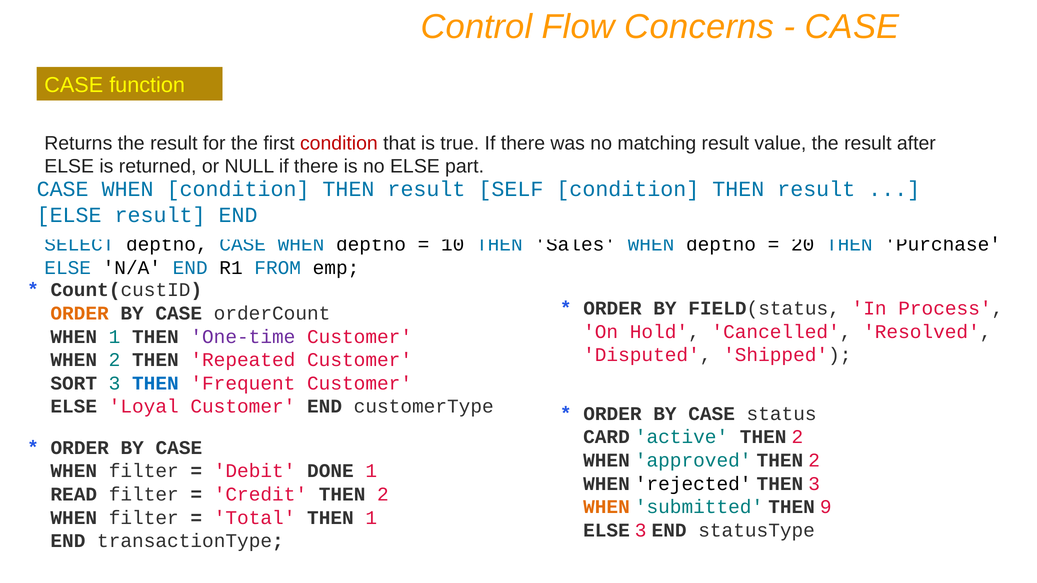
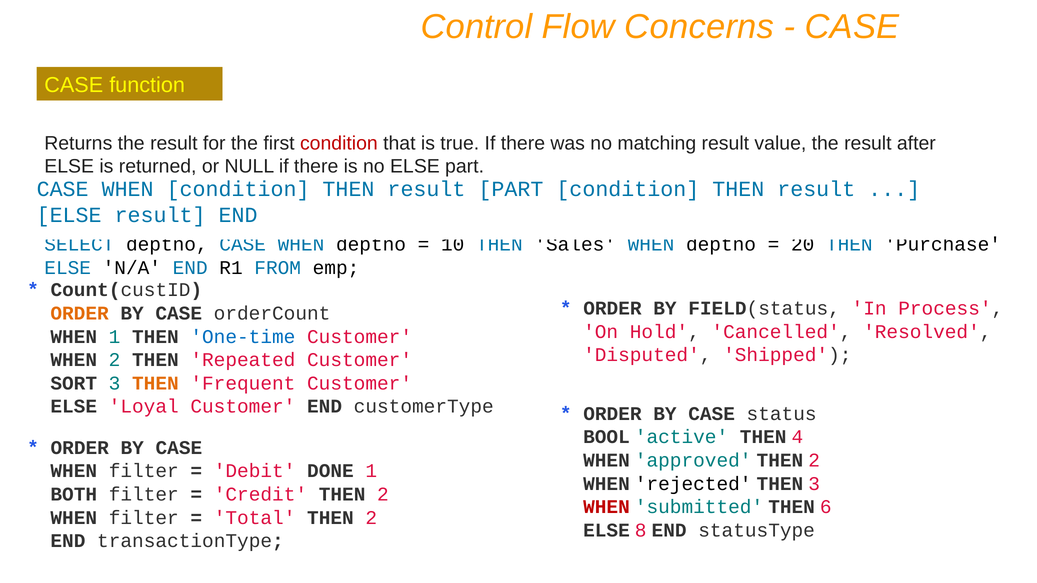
result SELF: SELF -> PART
One-time colour: purple -> blue
THEN at (155, 383) colour: blue -> orange
CARD: CARD -> BOOL
active THEN 2: 2 -> 4
READ: READ -> BOTH
WHEN at (606, 507) colour: orange -> red
9: 9 -> 6
Total THEN 1: 1 -> 2
ELSE 3: 3 -> 8
